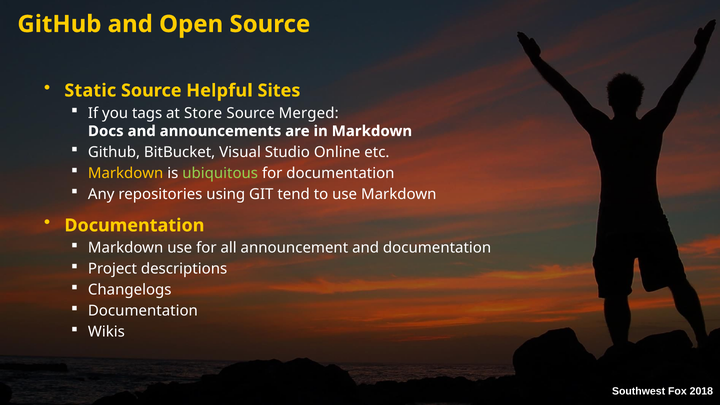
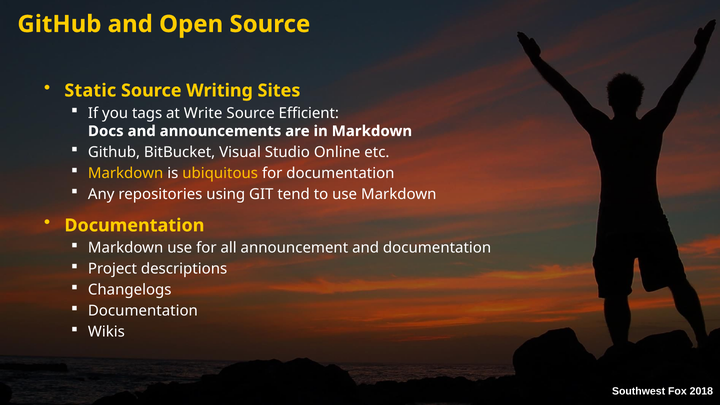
Helpful: Helpful -> Writing
Store: Store -> Write
Merged: Merged -> Efficient
ubiquitous colour: light green -> yellow
